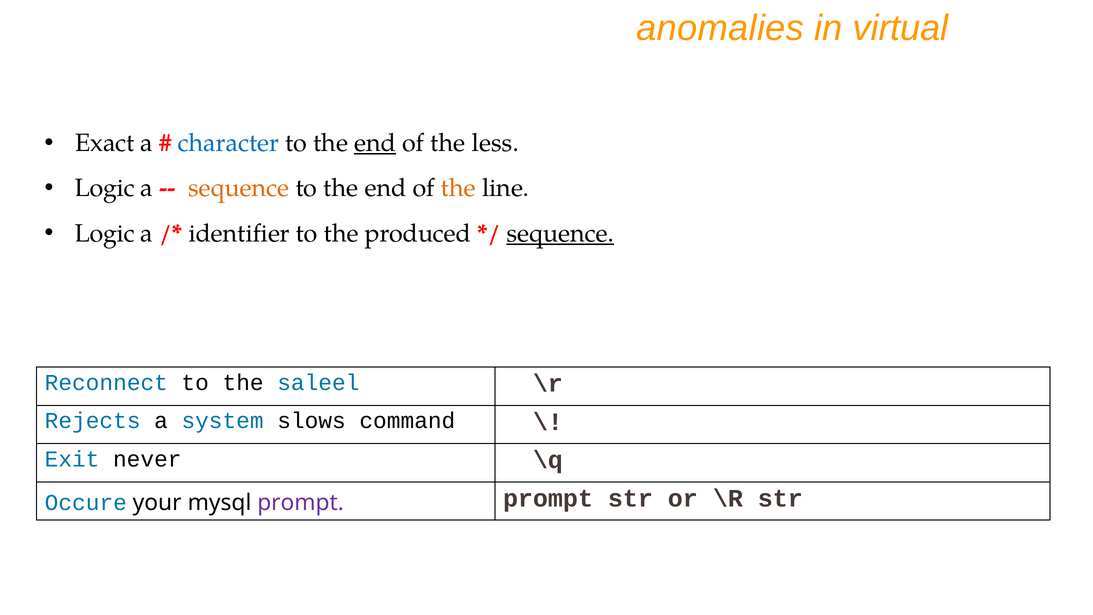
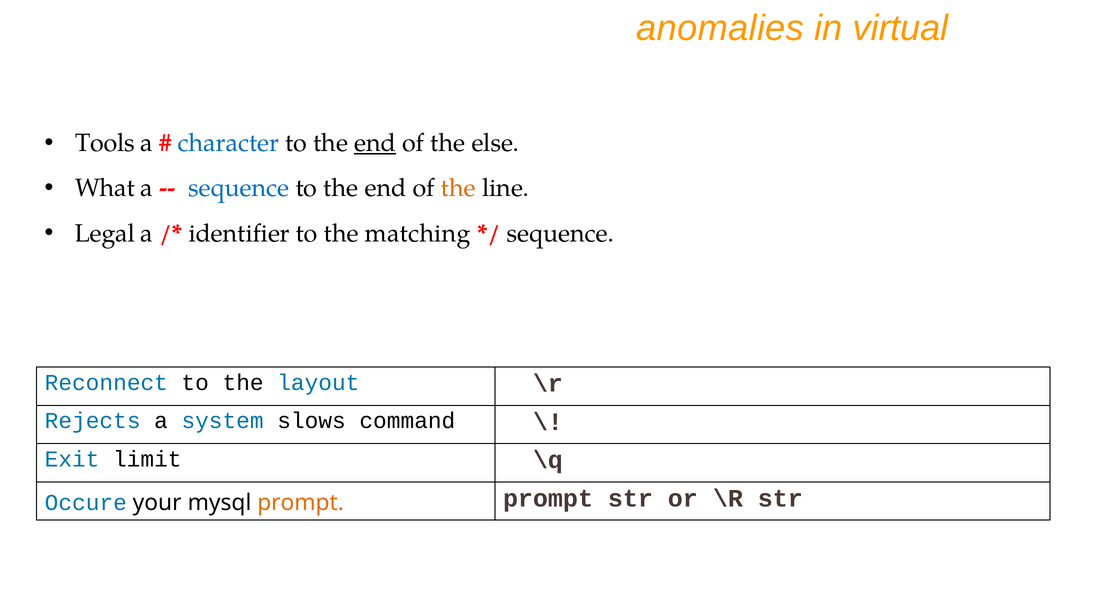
Exact: Exact -> Tools
less: less -> else
Logic at (105, 188): Logic -> What
sequence at (239, 188) colour: orange -> blue
Logic at (105, 233): Logic -> Legal
produced: produced -> matching
sequence at (560, 233) underline: present -> none
saleel: saleel -> layout
never: never -> limit
prompt at (301, 503) colour: purple -> orange
